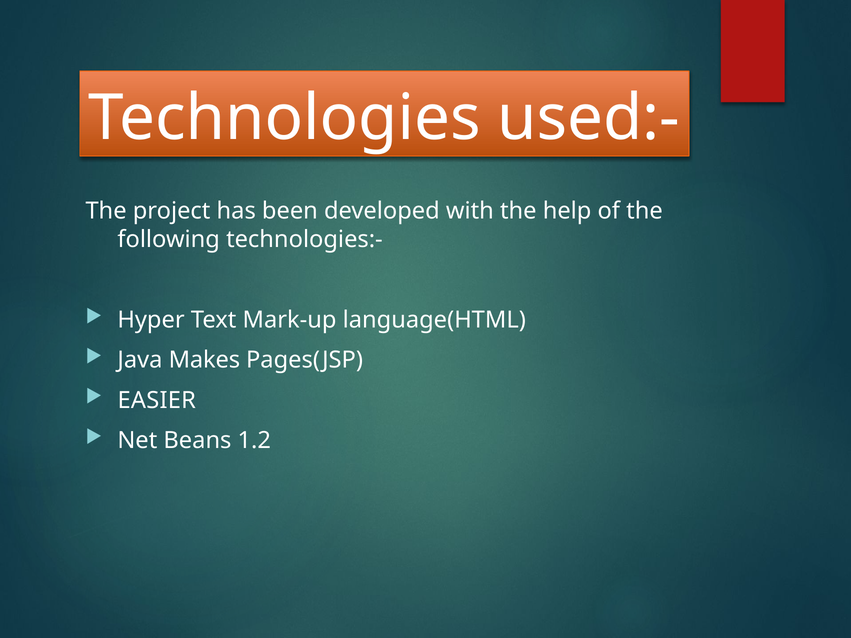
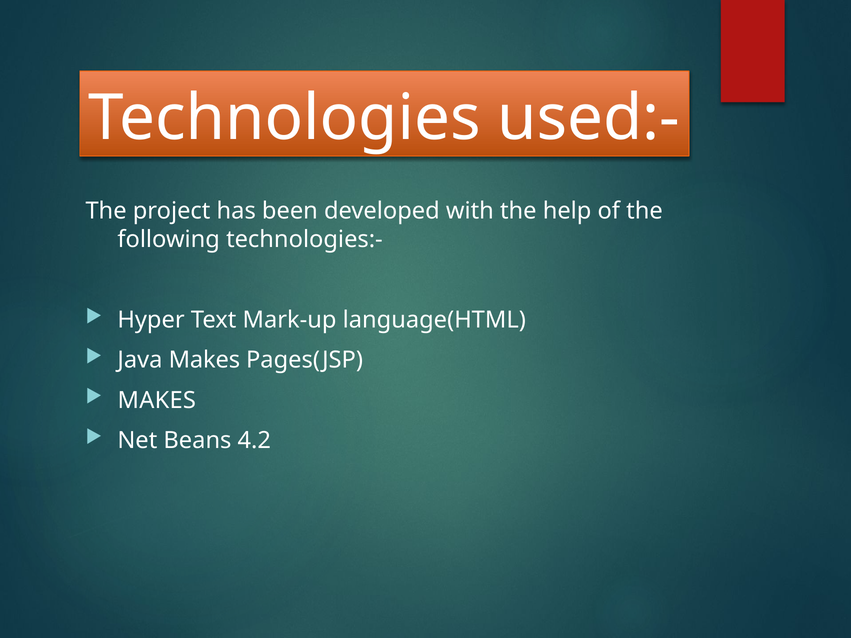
EASIER at (157, 400): EASIER -> MAKES
1.2: 1.2 -> 4.2
